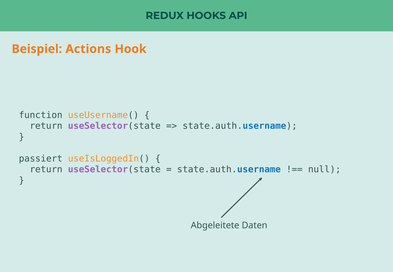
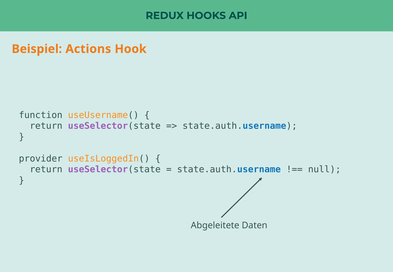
passiert: passiert -> provider
